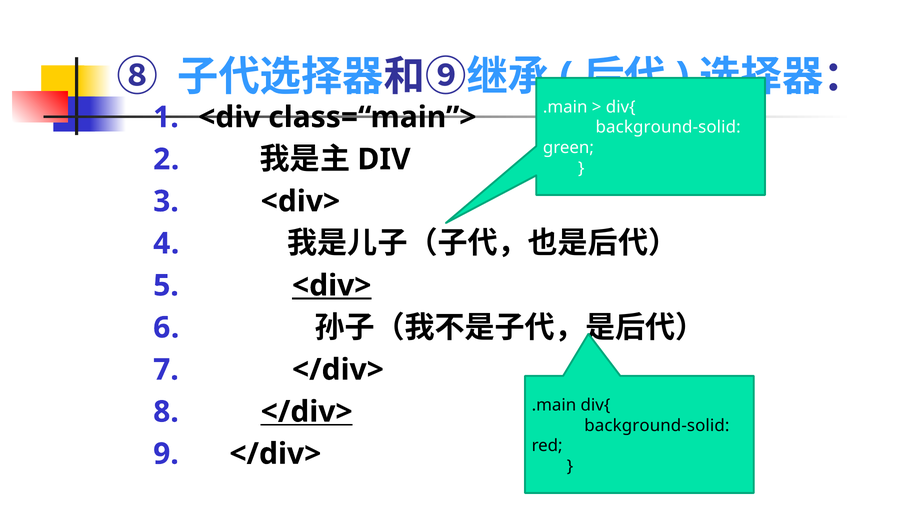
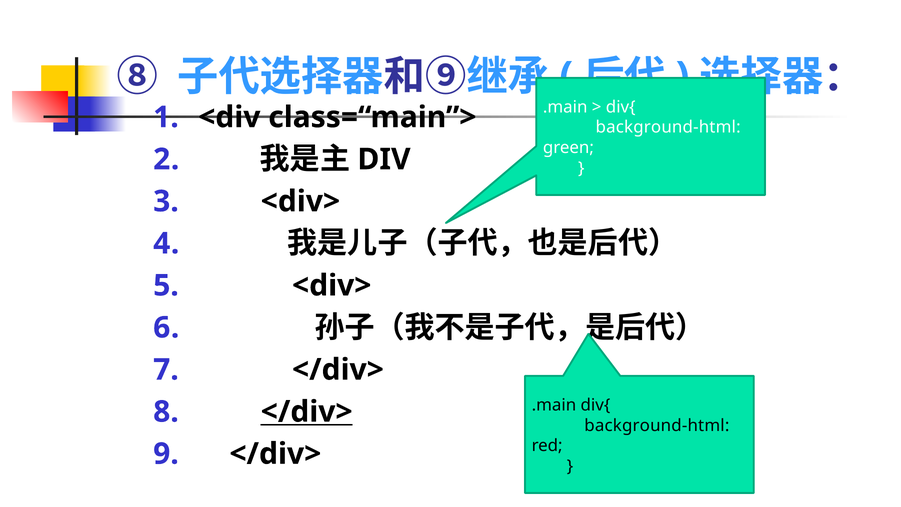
background-solid at (668, 127): background-solid -> background-html
<div> at (332, 285) underline: present -> none
background-solid at (657, 425): background-solid -> background-html
